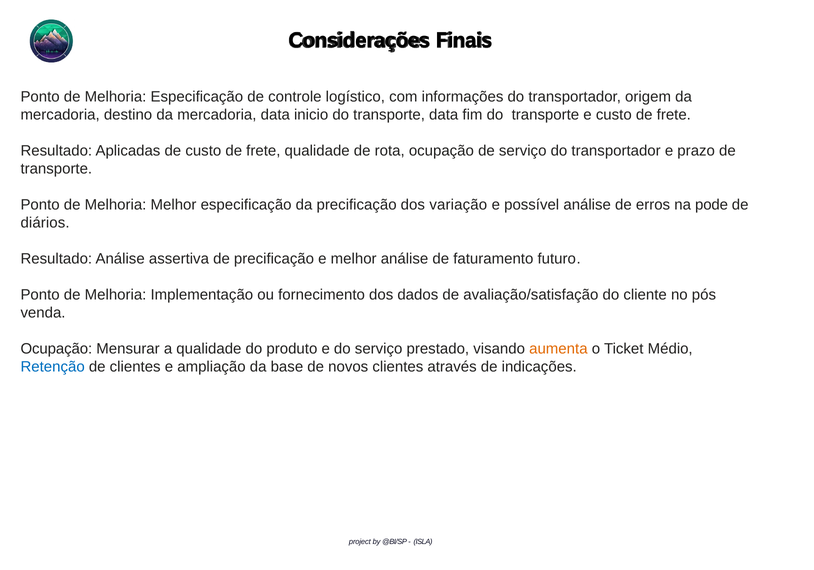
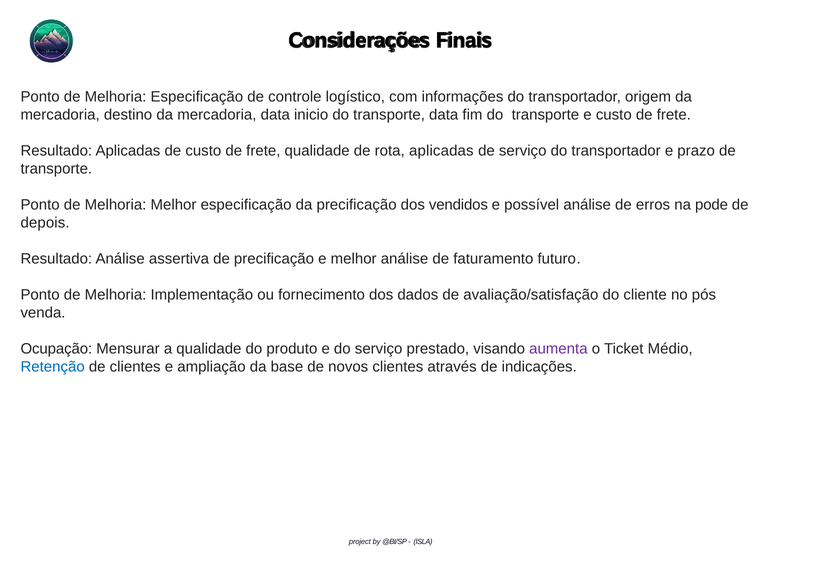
rota ocupação: ocupação -> aplicadas
variação: variação -> vendidos
diários: diários -> depois
aumenta colour: orange -> purple
